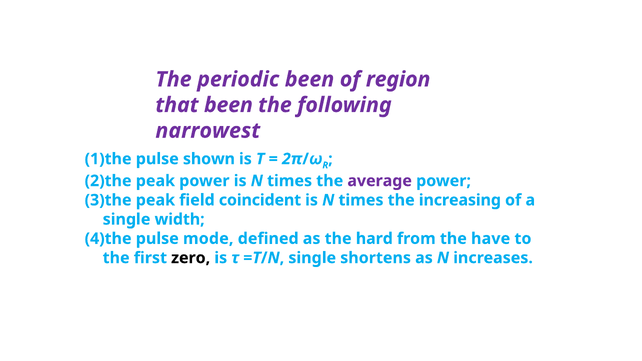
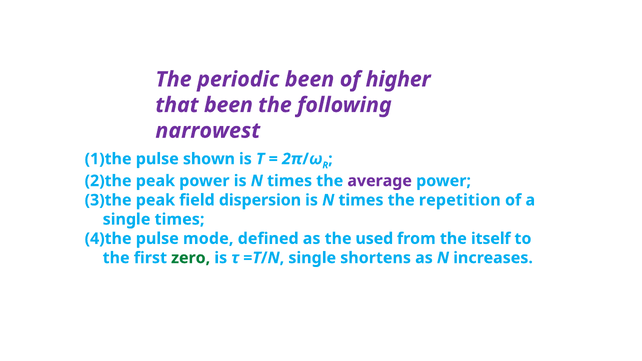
region: region -> higher
coincident: coincident -> dispersion
increasing: increasing -> repetition
single width: width -> times
hard: hard -> used
have: have -> itself
zero colour: black -> green
